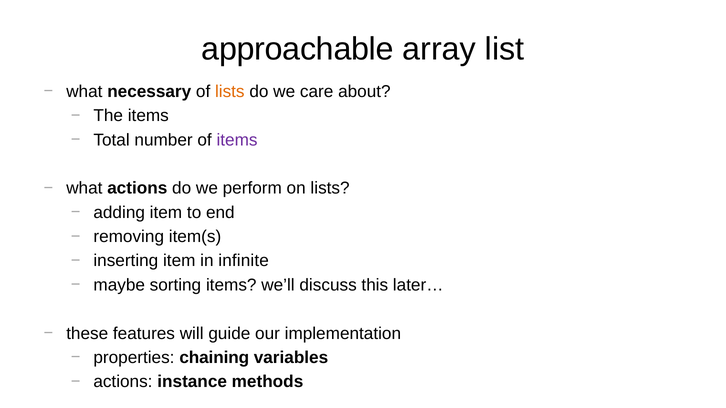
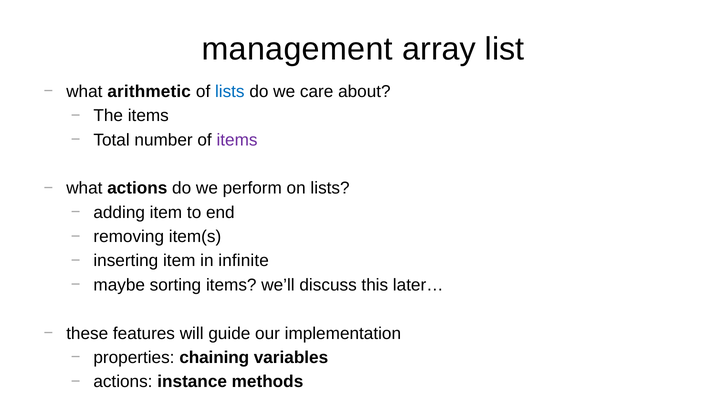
approachable: approachable -> management
necessary: necessary -> arithmetic
lists at (230, 92) colour: orange -> blue
